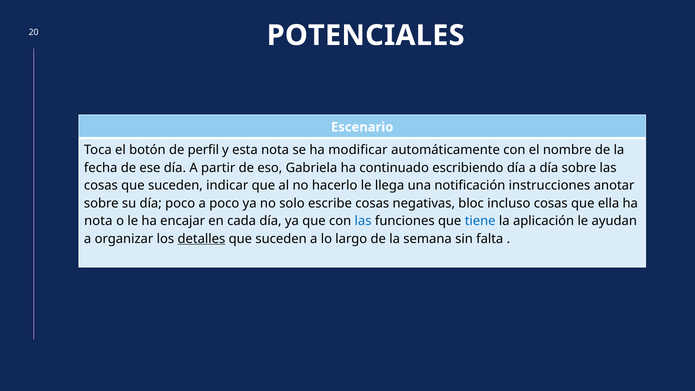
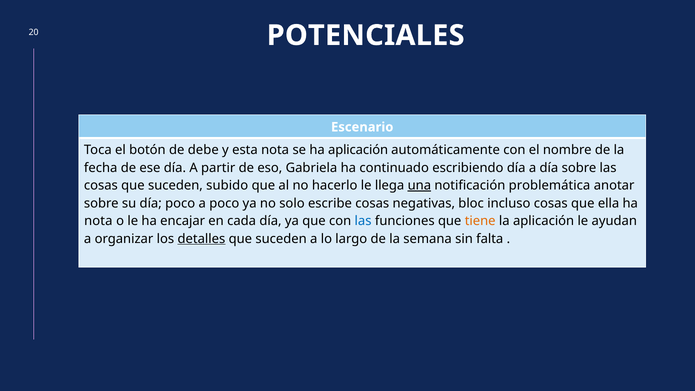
perfil: perfil -> debe
ha modificar: modificar -> aplicación
indicar: indicar -> subido
una underline: none -> present
instrucciones: instrucciones -> problemática
tiene colour: blue -> orange
